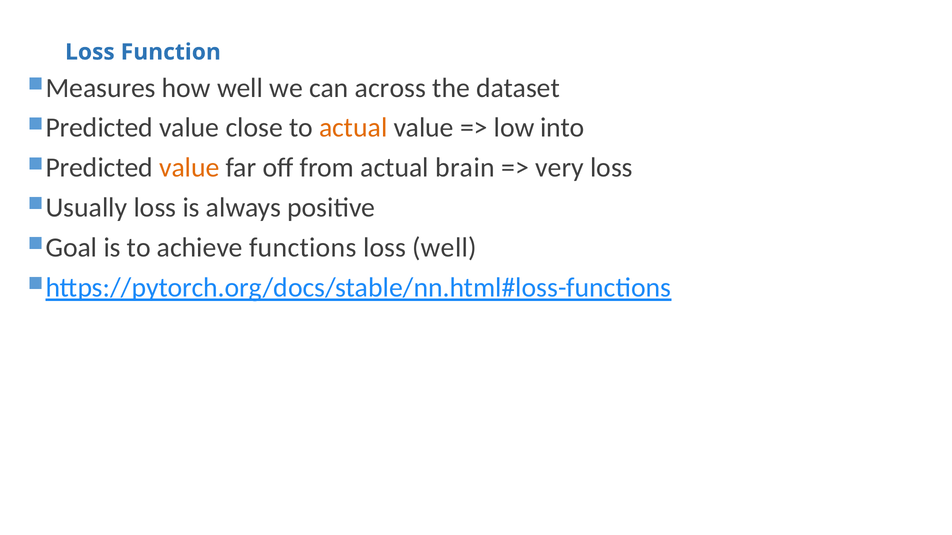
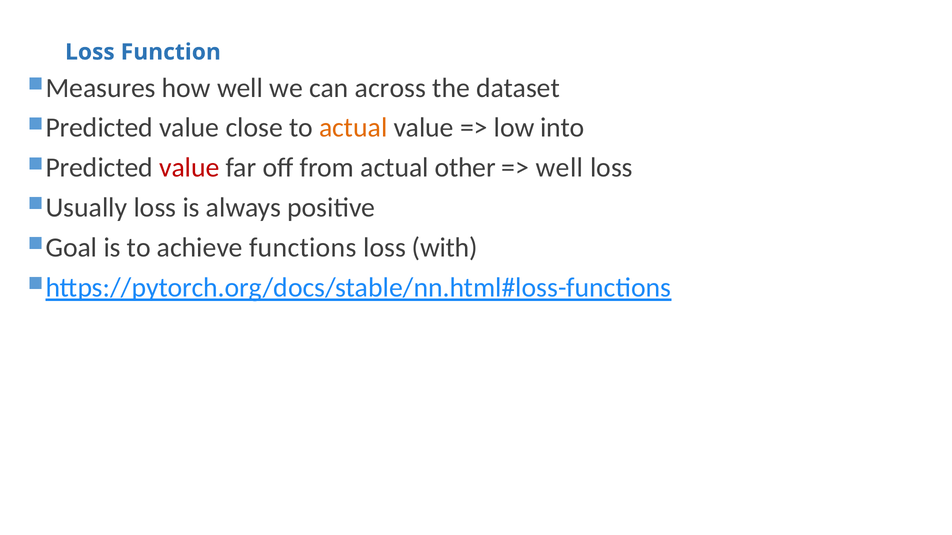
value at (189, 168) colour: orange -> red
brain: brain -> other
very at (560, 168): very -> well
loss well: well -> with
